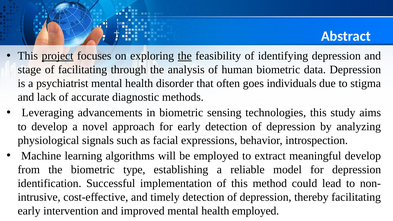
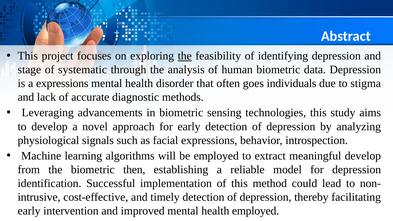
project underline: present -> none
of facilitating: facilitating -> systematic
a psychiatrist: psychiatrist -> expressions
type: type -> then
